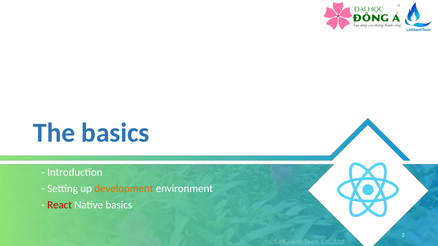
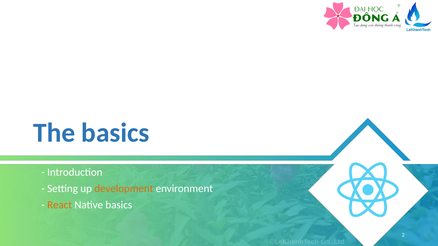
React colour: red -> orange
